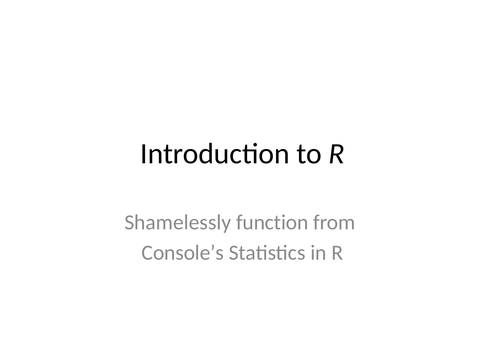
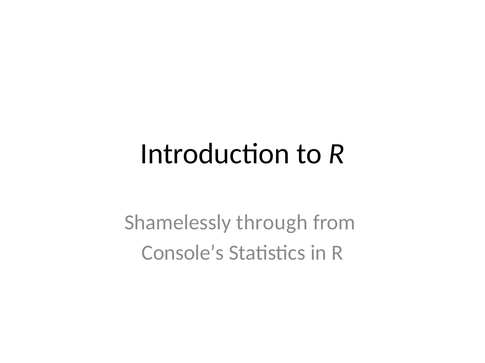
function: function -> through
